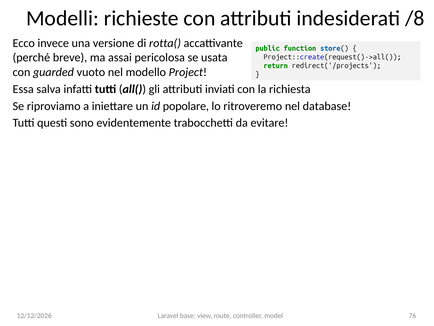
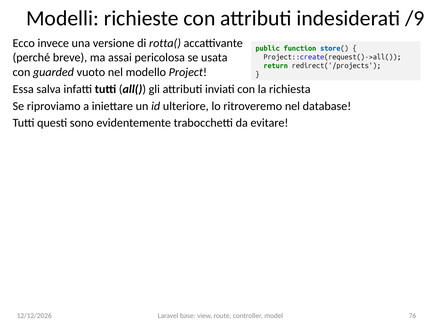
/8: /8 -> /9
popolare: popolare -> ulteriore
